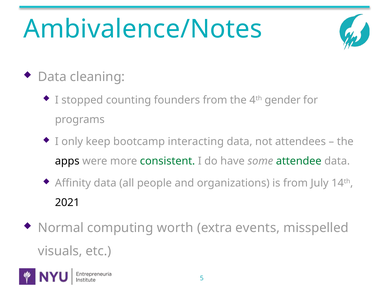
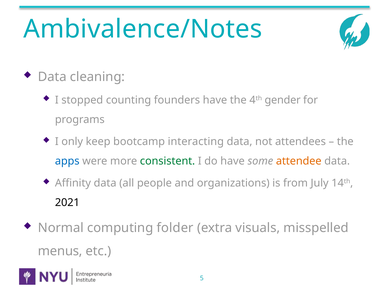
founders from: from -> have
apps colour: black -> blue
attendee colour: green -> orange
worth: worth -> folder
events: events -> visuals
visuals: visuals -> menus
